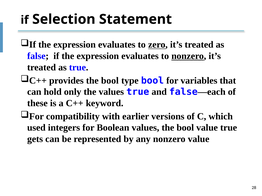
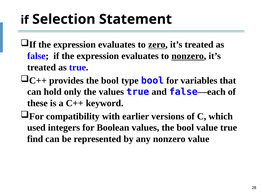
gets: gets -> find
